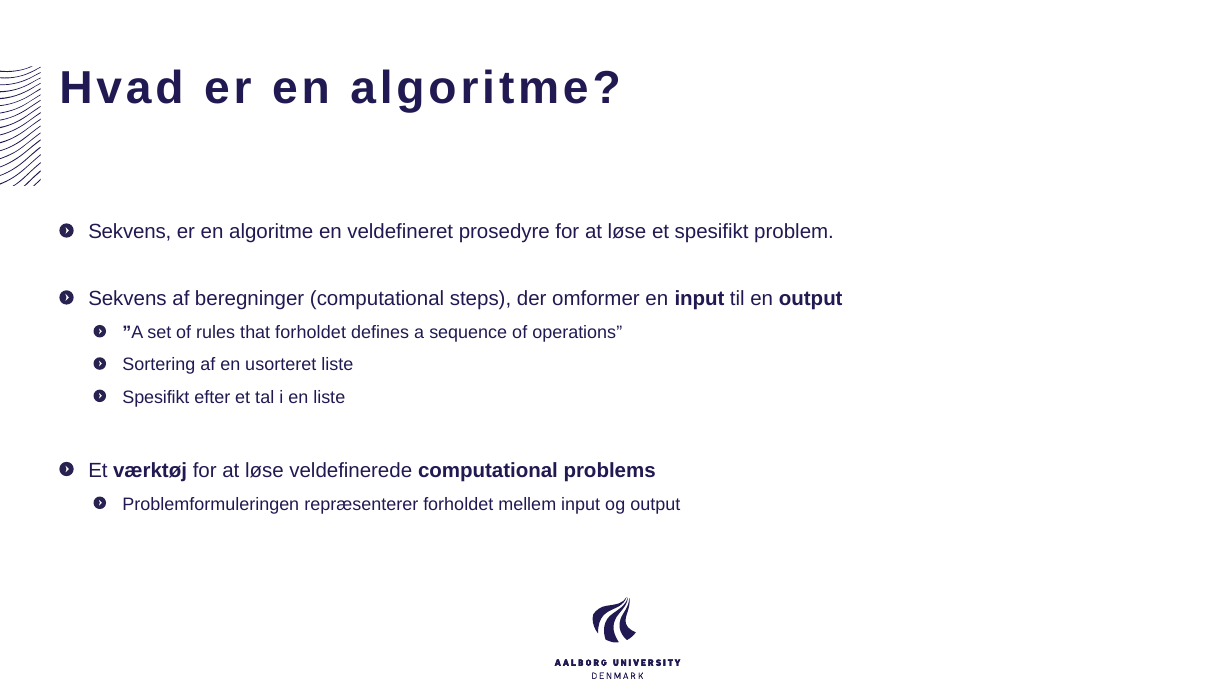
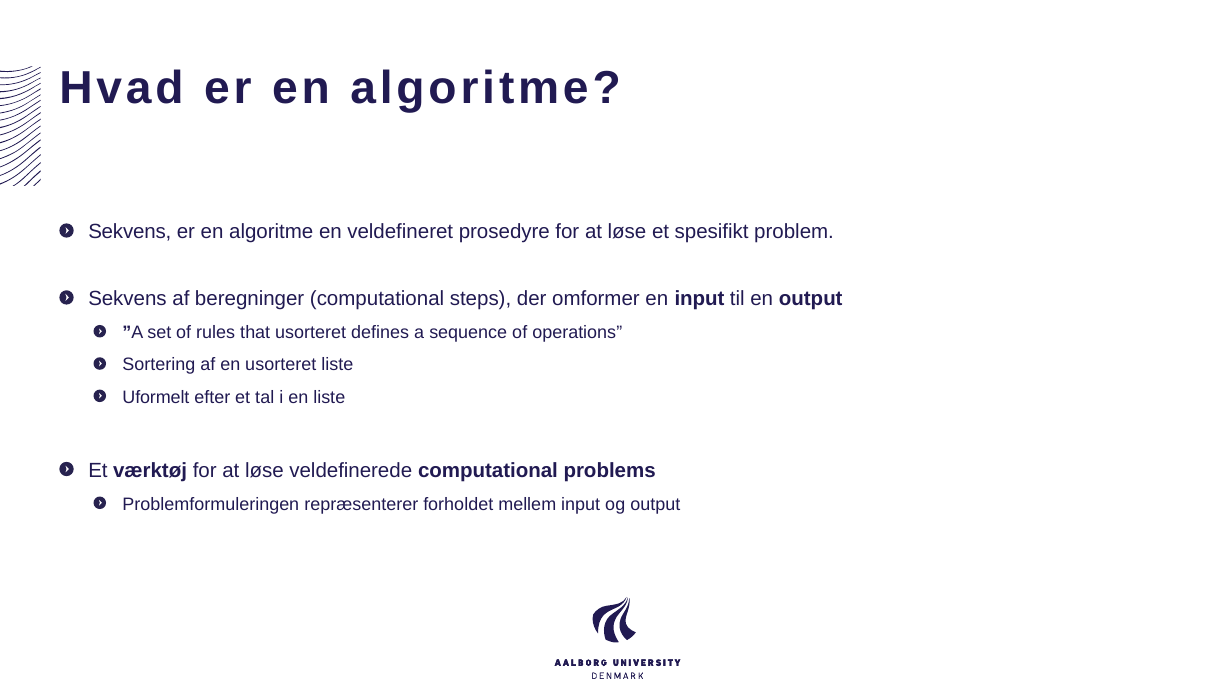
that forholdet: forholdet -> usorteret
Spesifikt at (156, 397): Spesifikt -> Uformelt
